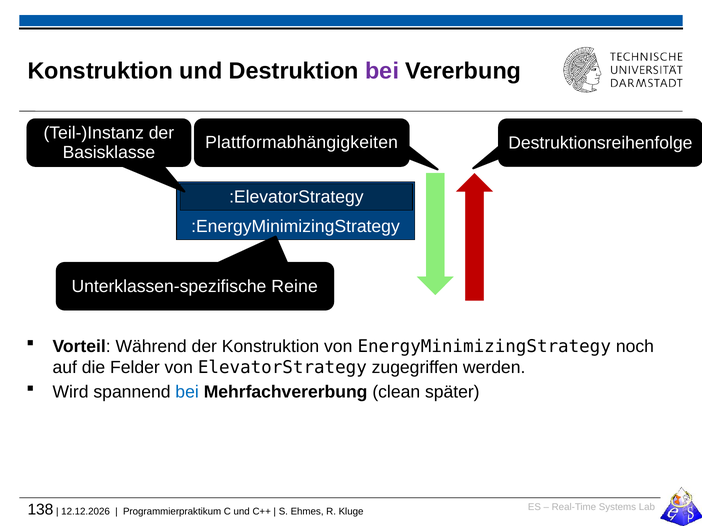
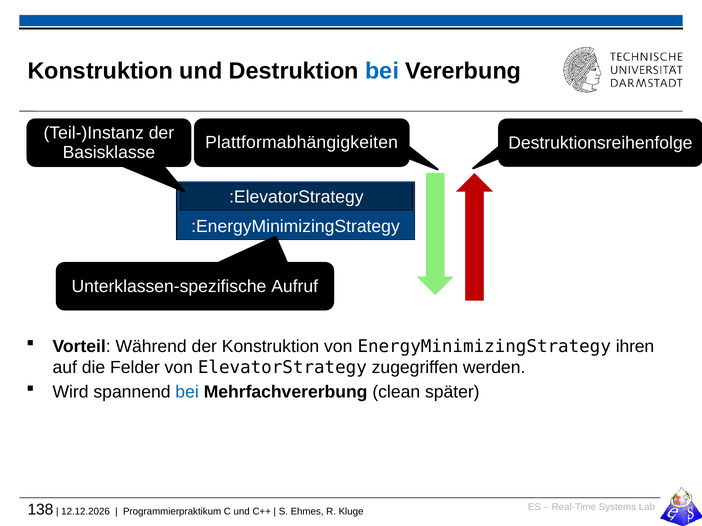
bei at (382, 71) colour: purple -> blue
Reine: Reine -> Aufruf
noch: noch -> ihren
